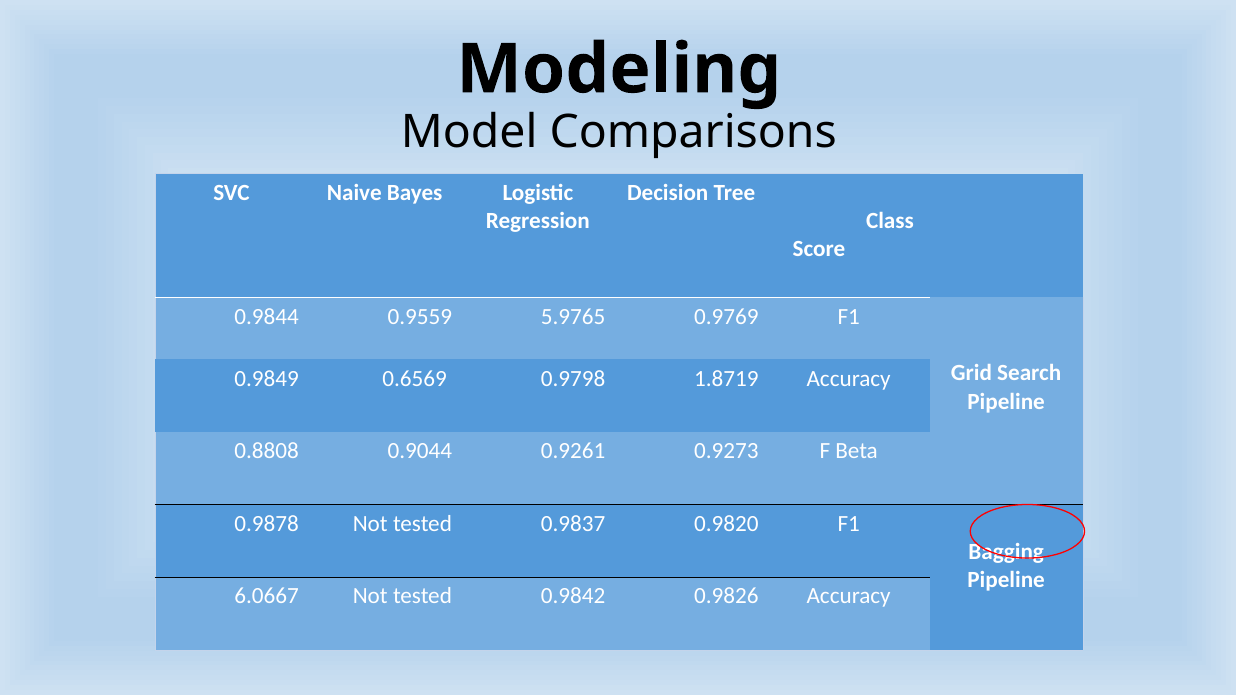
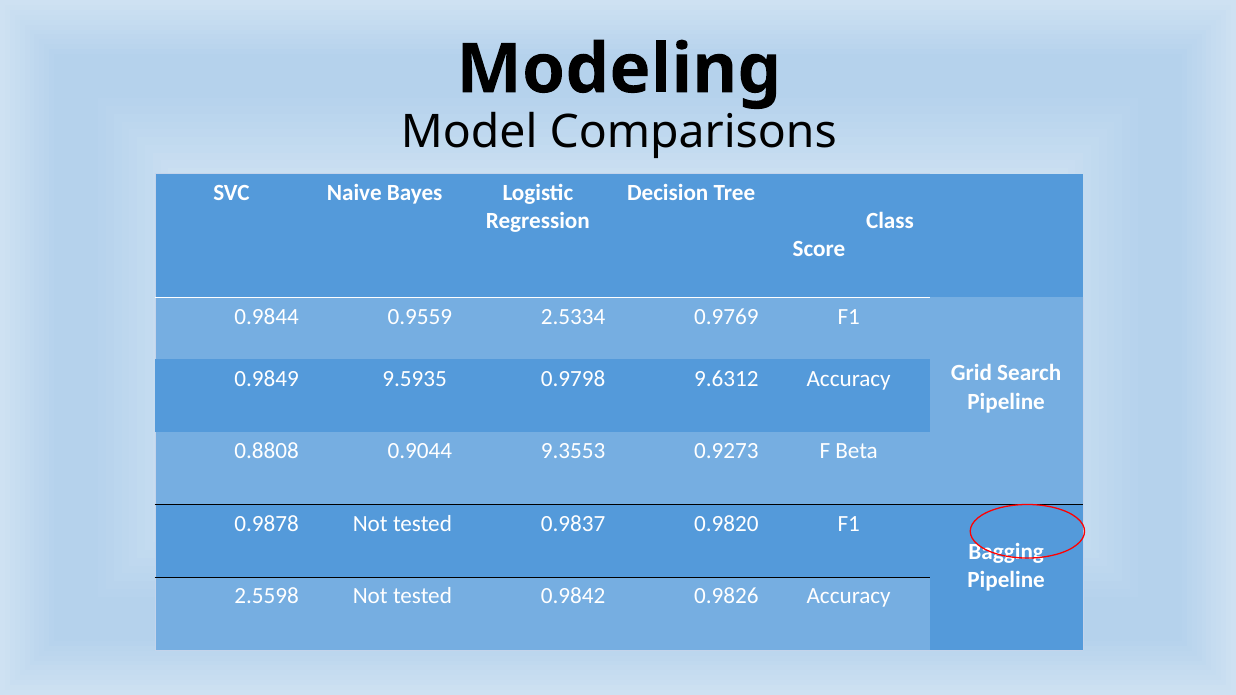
5.9765: 5.9765 -> 2.5334
0.6569: 0.6569 -> 9.5935
1.8719: 1.8719 -> 9.6312
0.9261: 0.9261 -> 9.3553
6.0667: 6.0667 -> 2.5598
